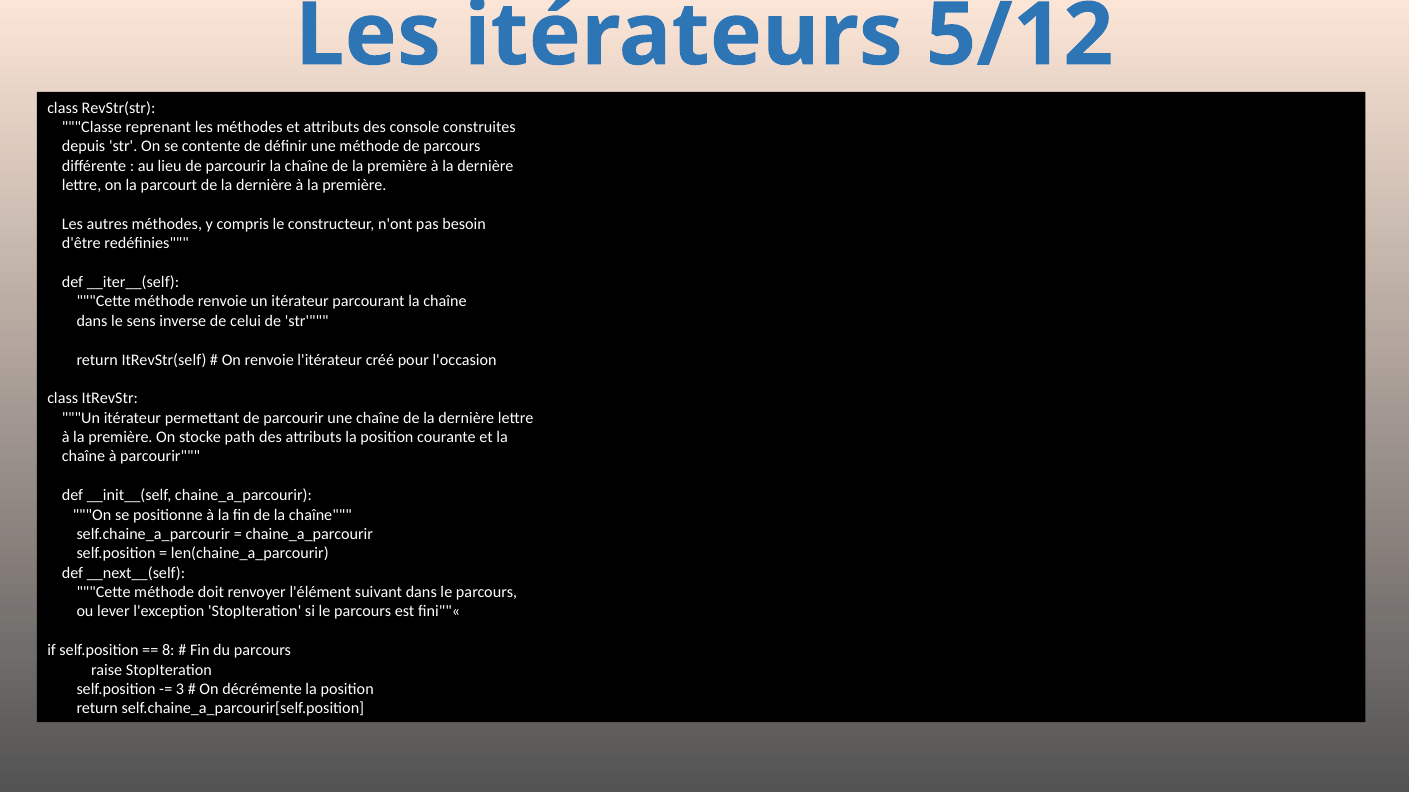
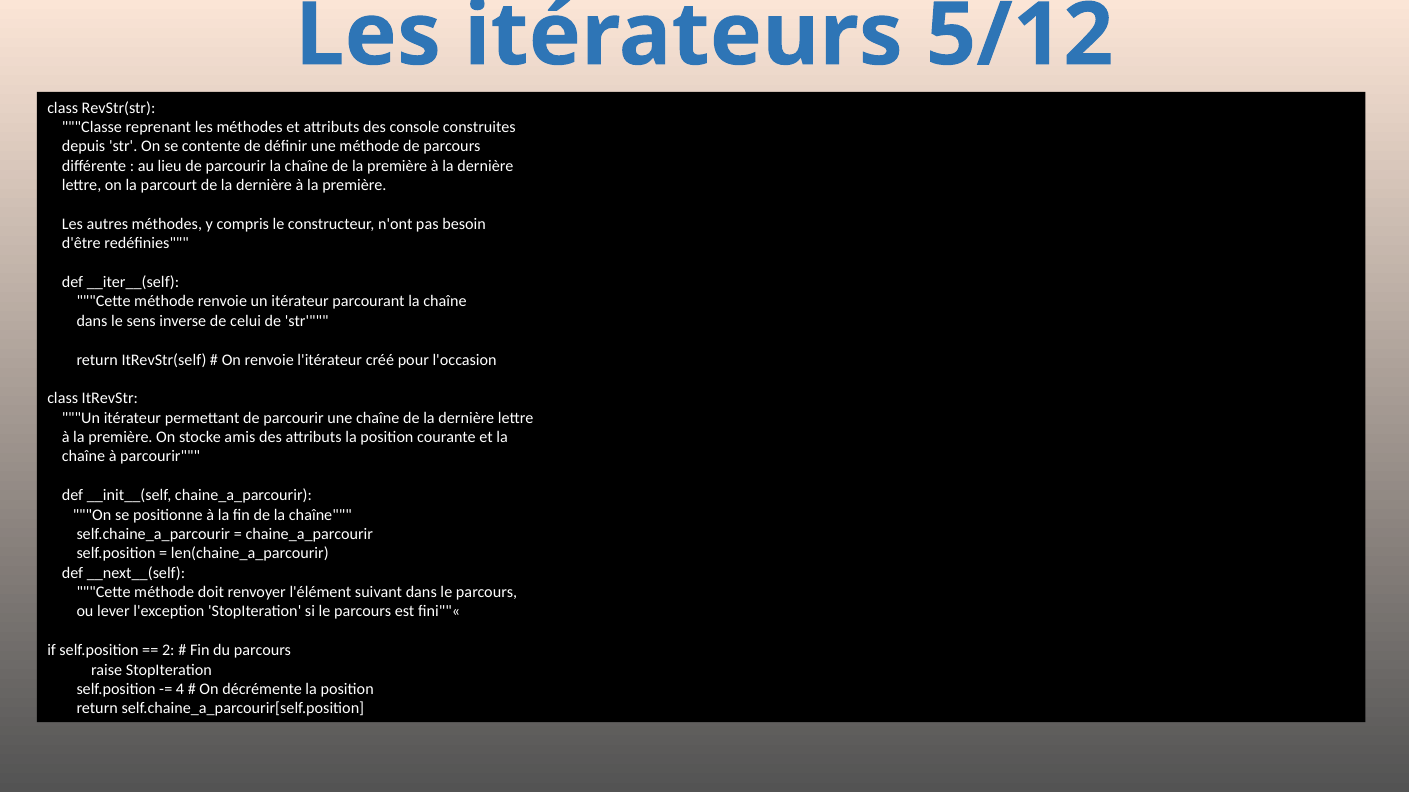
path: path -> amis
8: 8 -> 2
3: 3 -> 4
